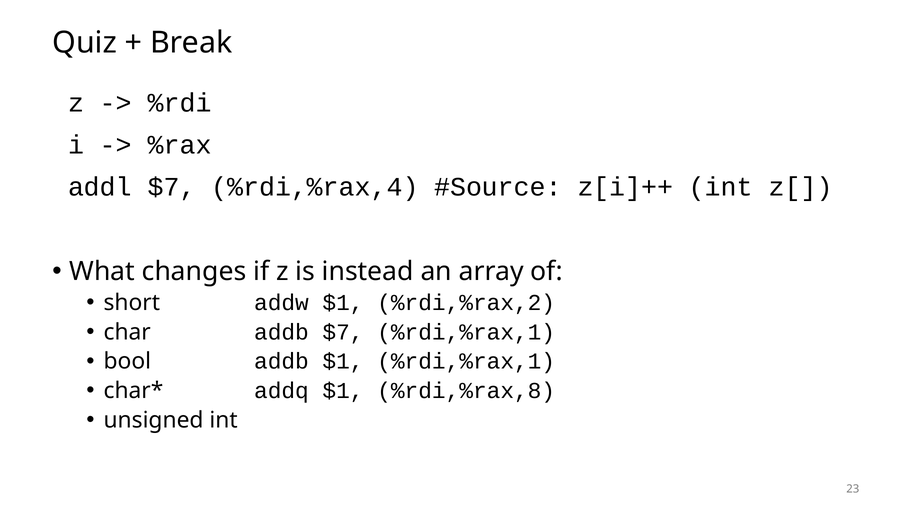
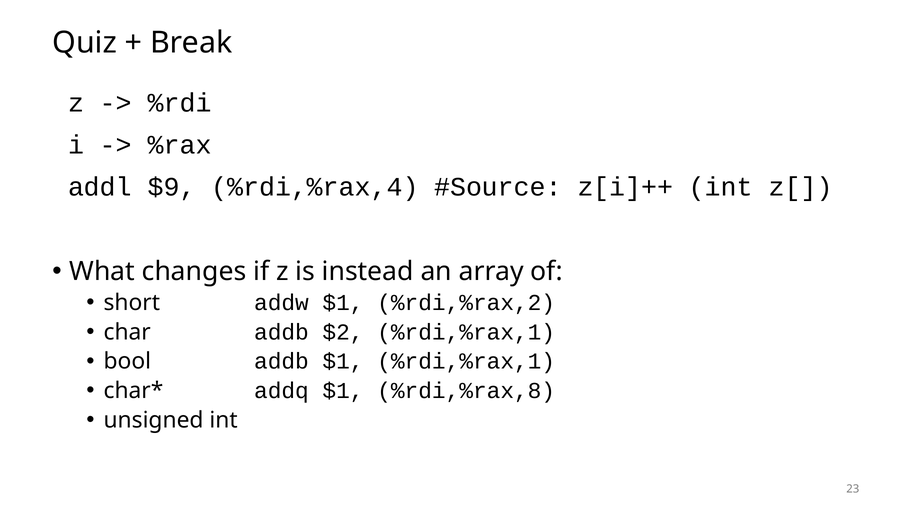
addl $7: $7 -> $9
addb $7: $7 -> $2
